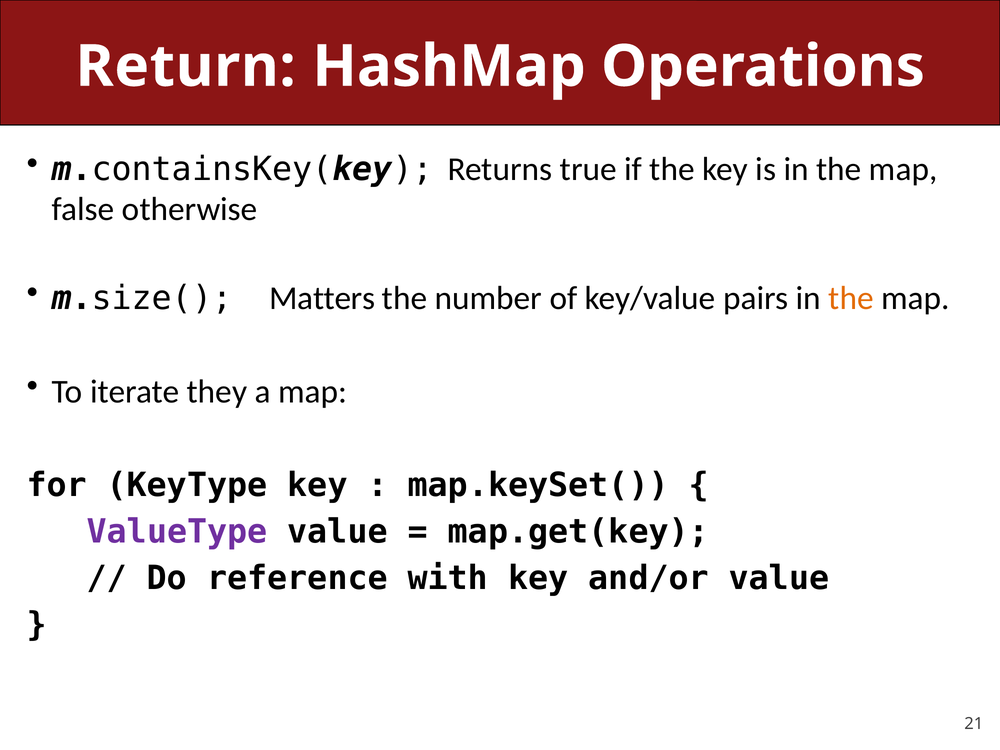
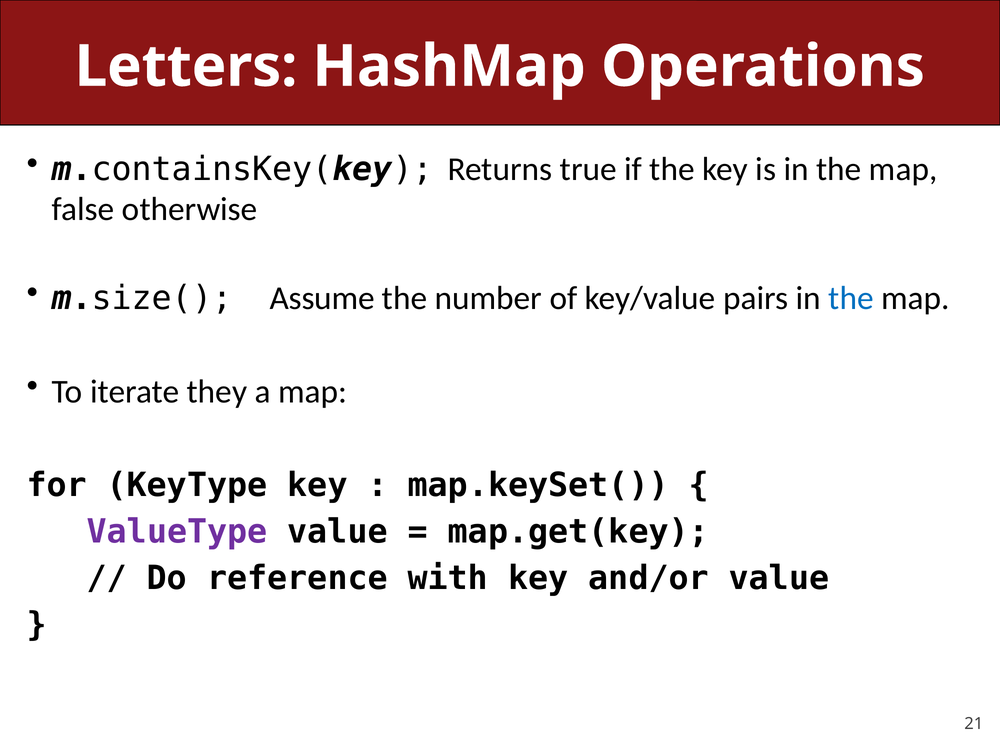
Return: Return -> Letters
Matters: Matters -> Assume
the at (851, 298) colour: orange -> blue
